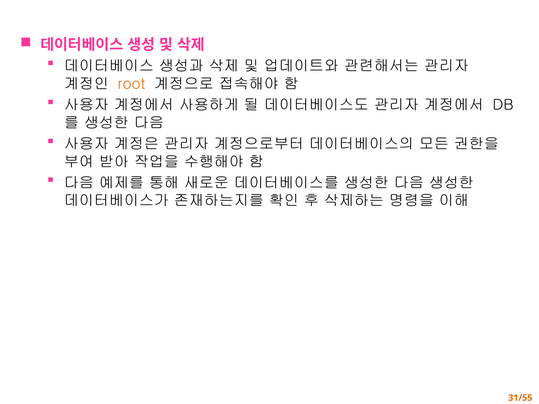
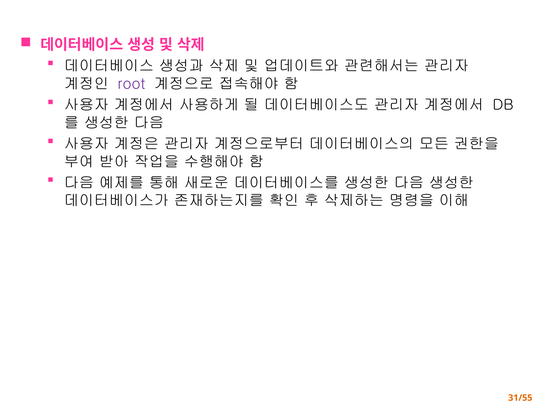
root colour: orange -> purple
